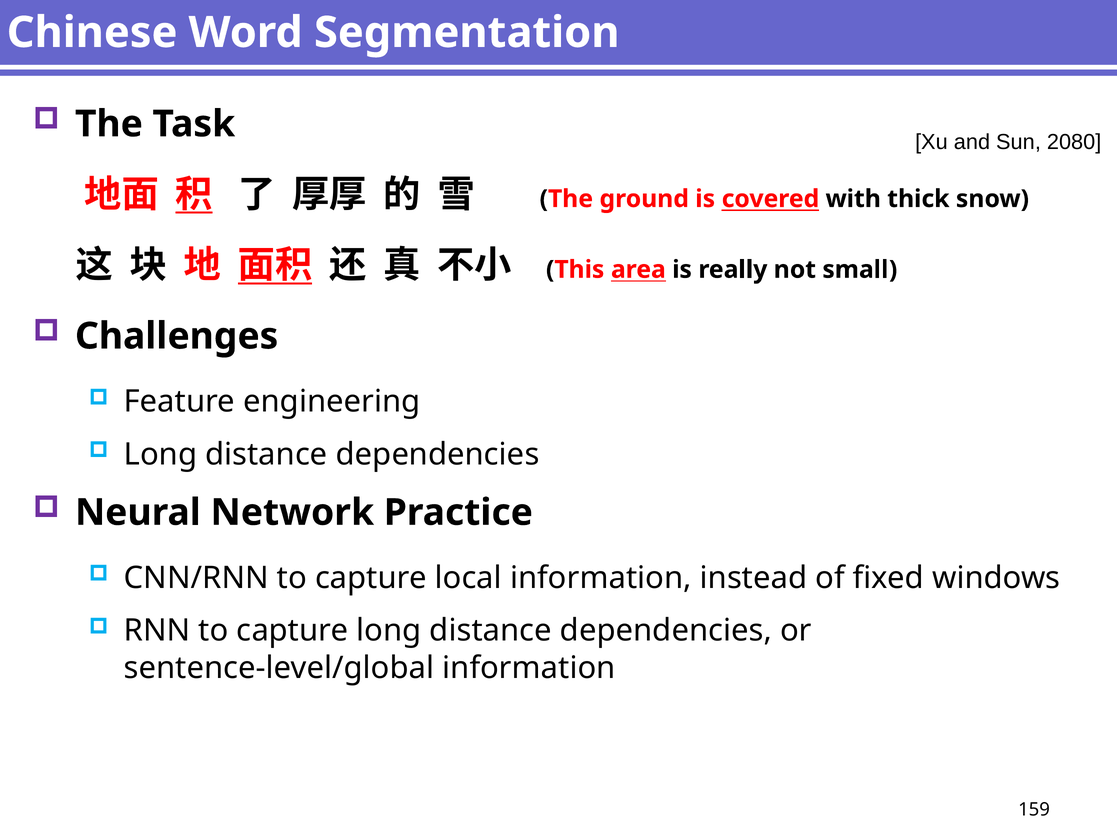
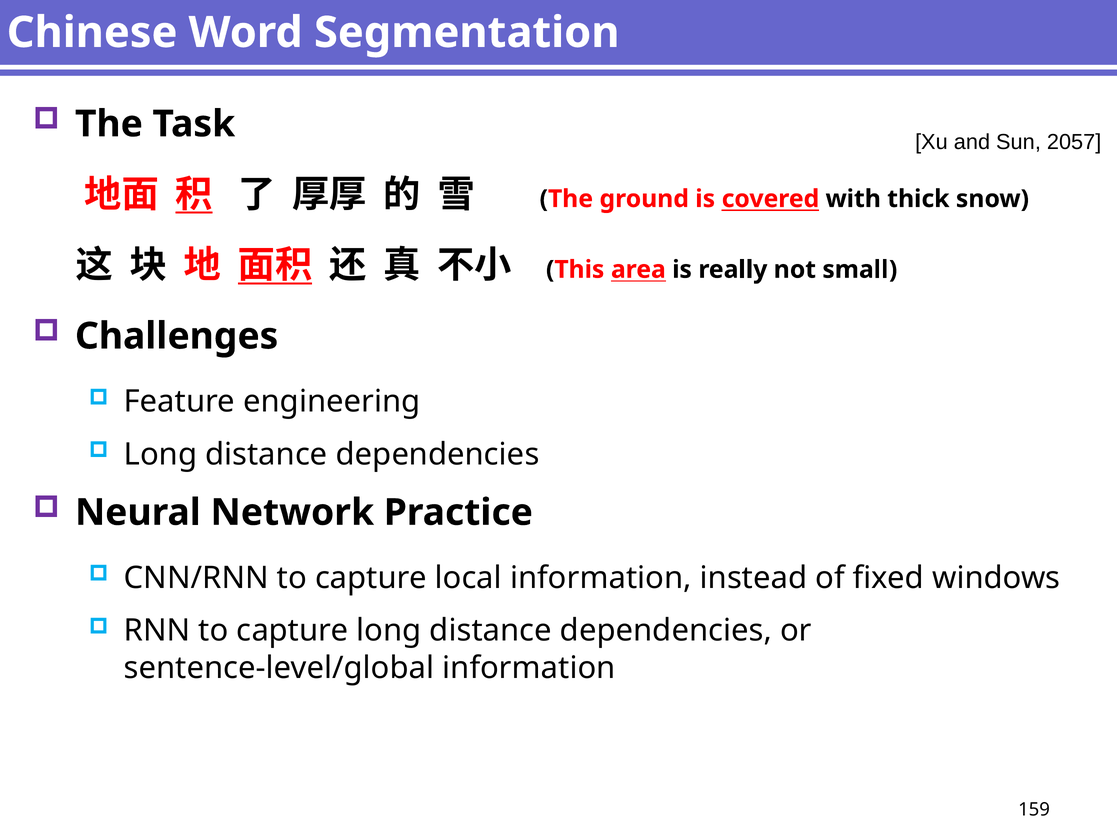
2080: 2080 -> 2057
